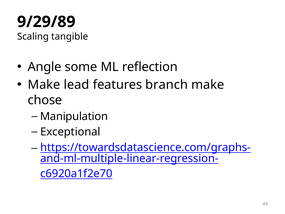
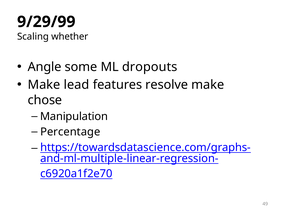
9/29/89: 9/29/89 -> 9/29/99
tangible: tangible -> whether
reflection: reflection -> dropouts
branch: branch -> resolve
Exceptional: Exceptional -> Percentage
